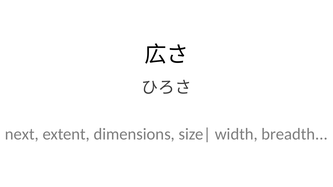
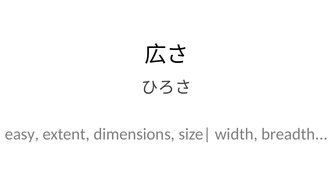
next: next -> easy
